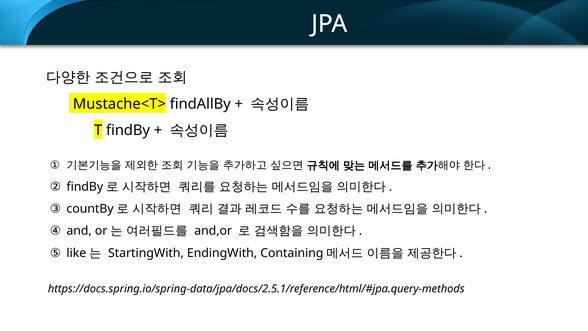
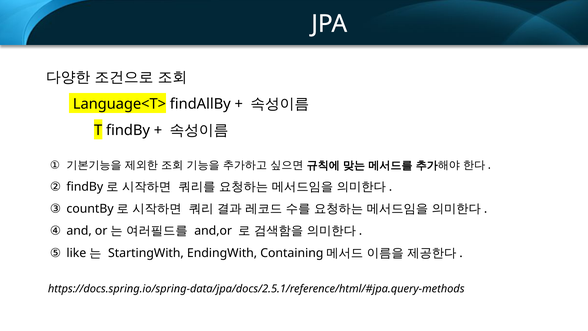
Mustache<T>: Mustache<T> -> Language<T>
